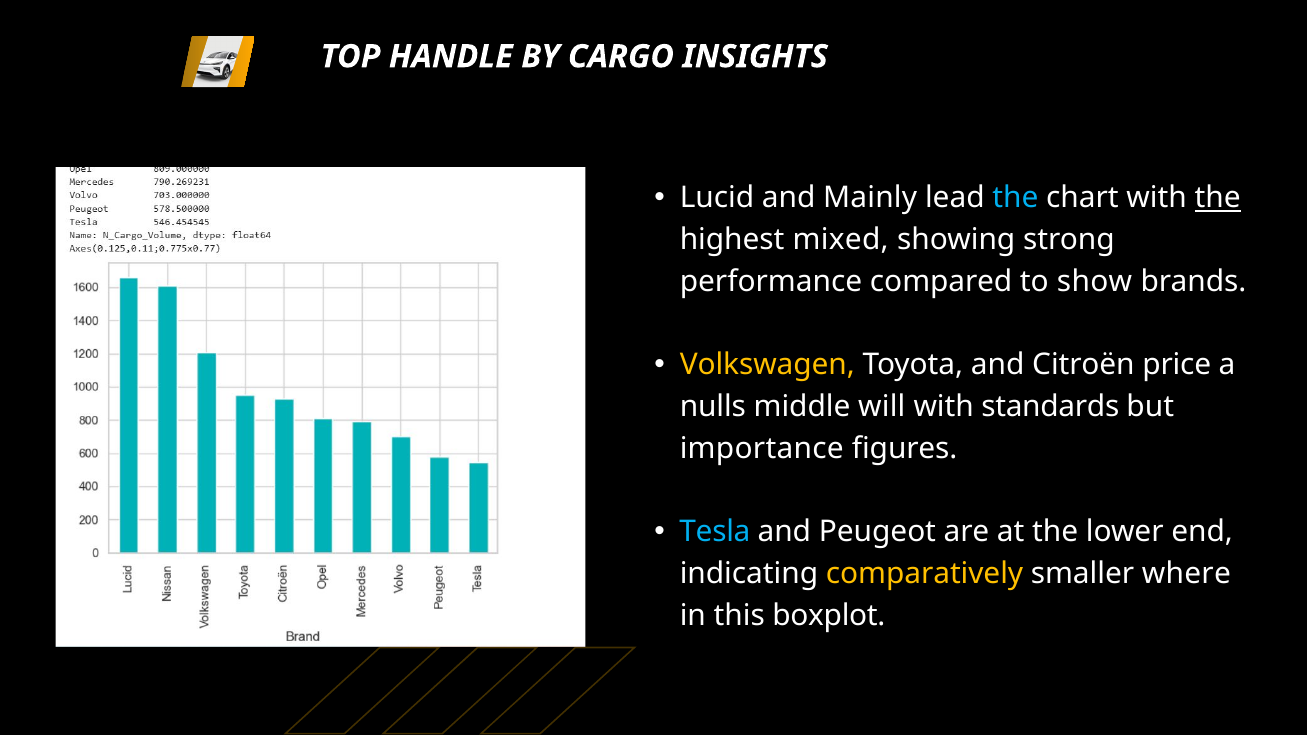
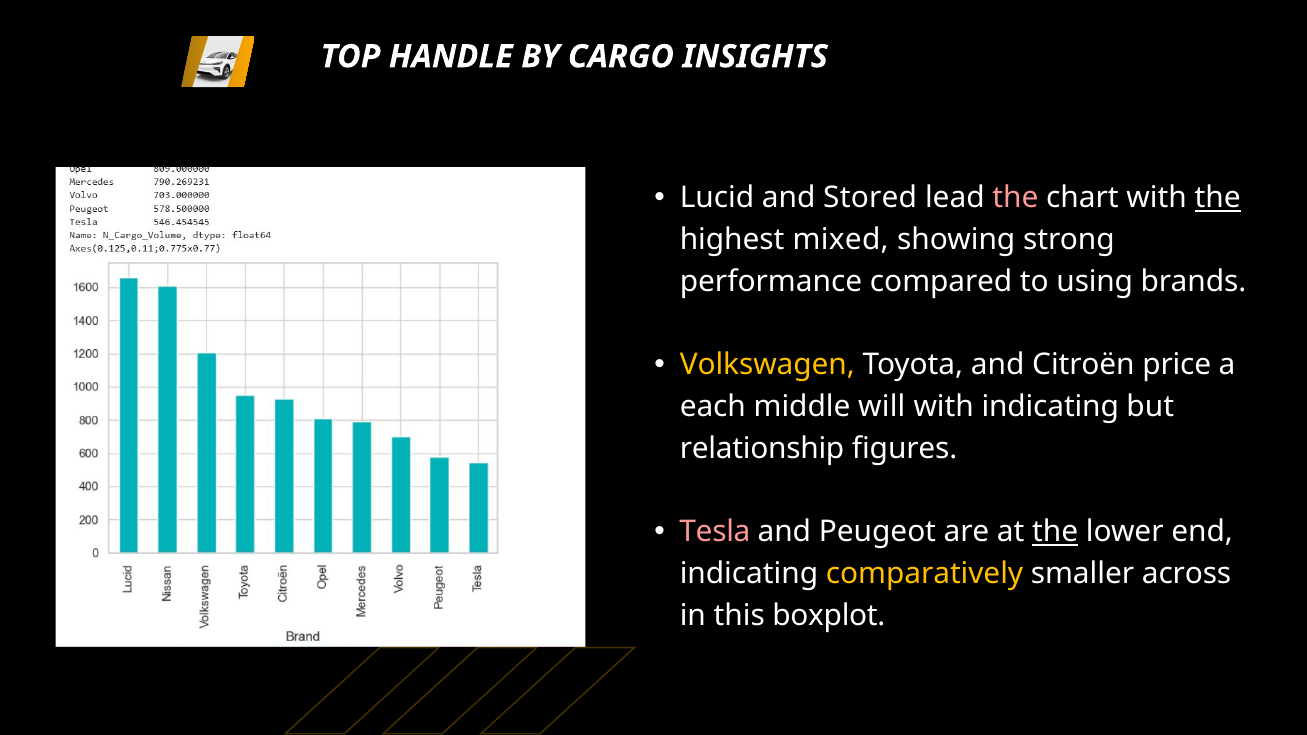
Mainly: Mainly -> Stored
the at (1015, 198) colour: light blue -> pink
show: show -> using
nulls: nulls -> each
with standards: standards -> indicating
importance: importance -> relationship
Tesla colour: light blue -> pink
the at (1055, 532) underline: none -> present
where: where -> across
